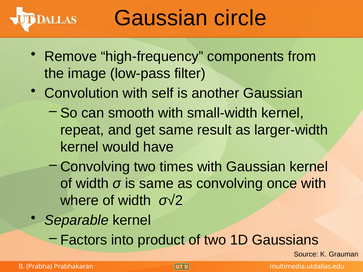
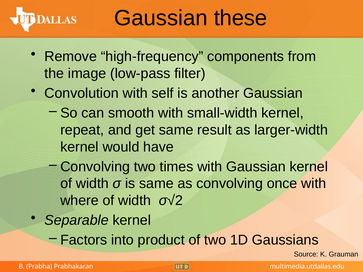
circle: circle -> these
